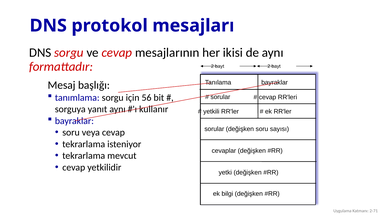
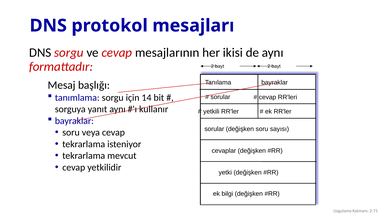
56: 56 -> 14
